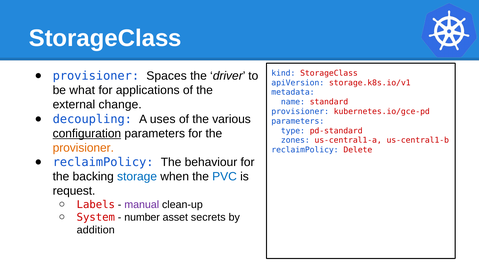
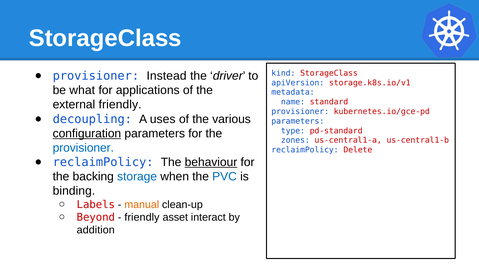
Spaces: Spaces -> Instead
external change: change -> friendly
provisioner at (83, 148) colour: orange -> blue
behaviour underline: none -> present
request: request -> binding
manual colour: purple -> orange
System: System -> Beyond
number at (142, 217): number -> friendly
secrets: secrets -> interact
